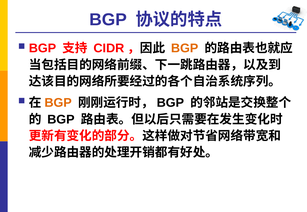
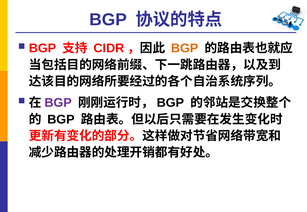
BGP at (58, 103) colour: orange -> purple
